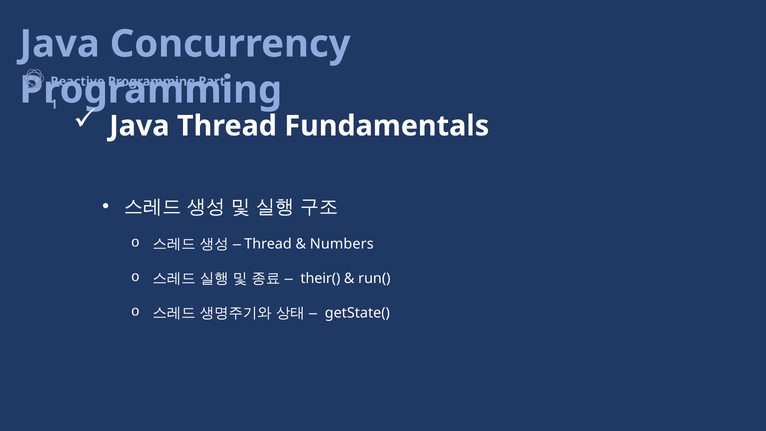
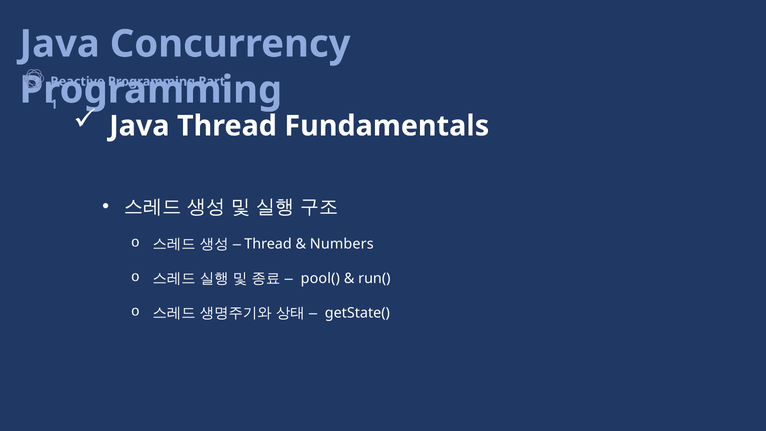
their(: their( -> pool(
